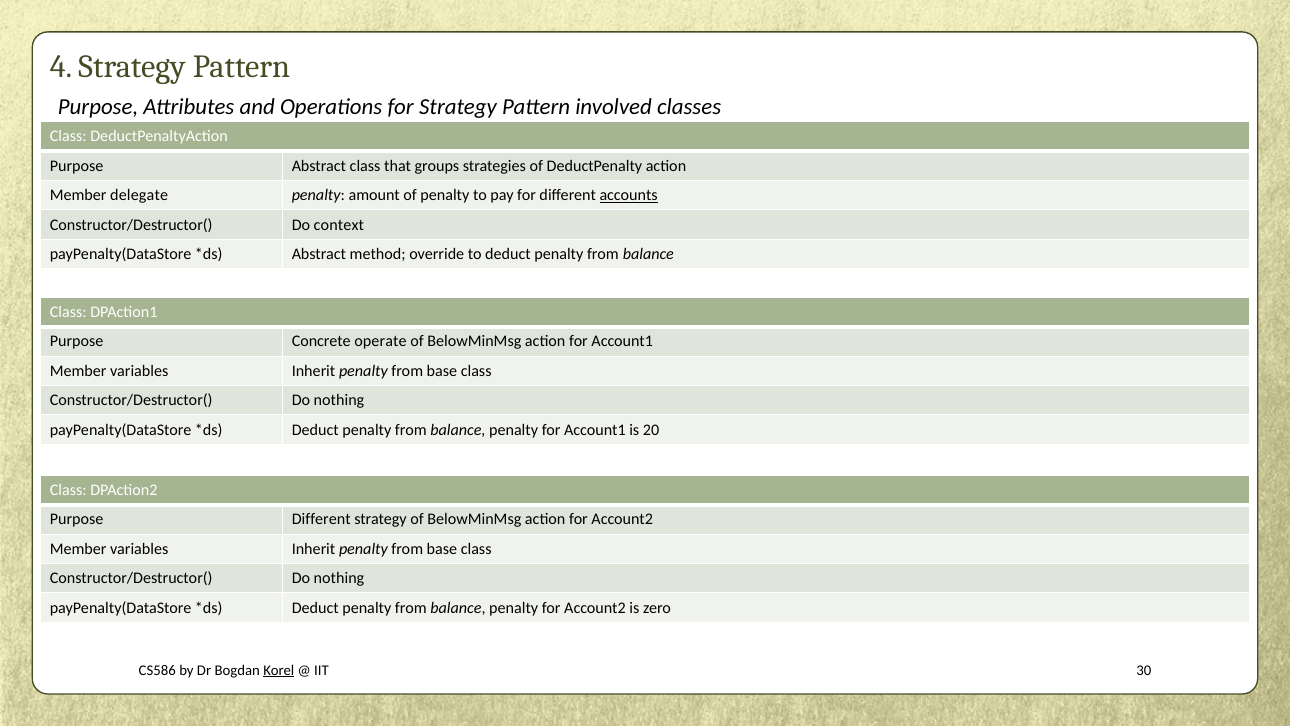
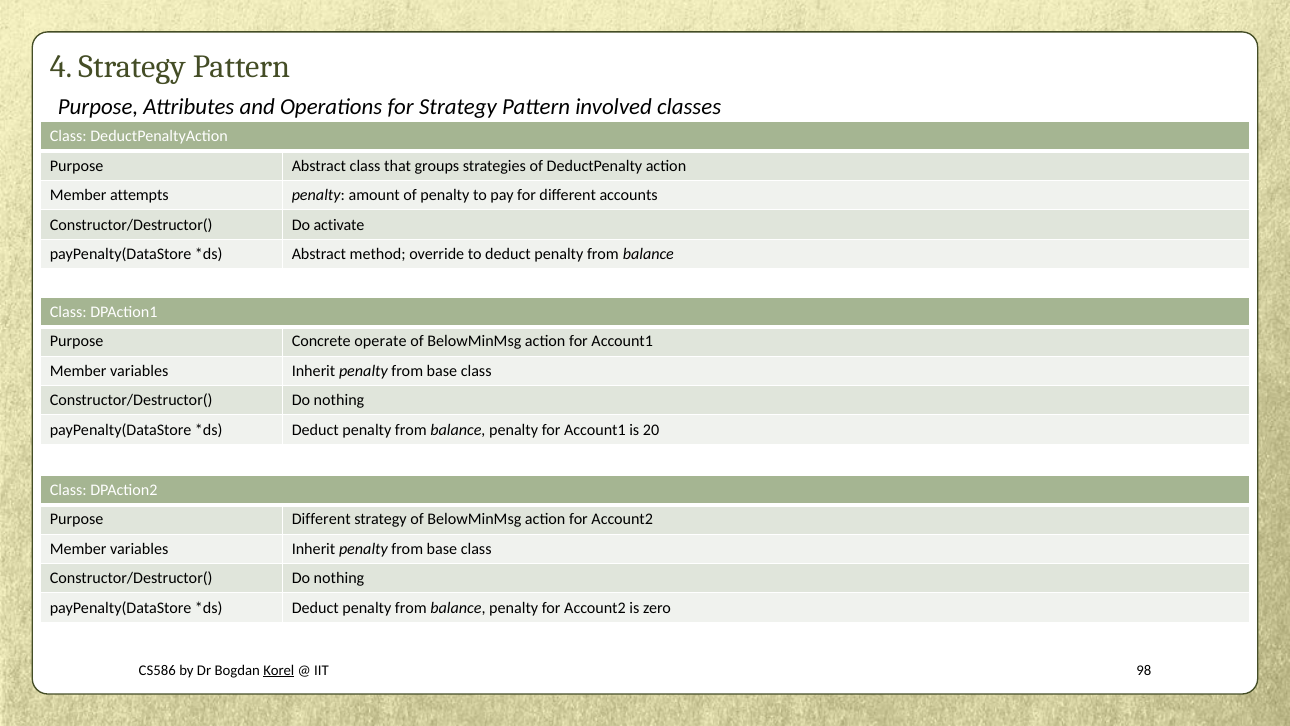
delegate: delegate -> attempts
accounts underline: present -> none
context: context -> activate
30: 30 -> 98
